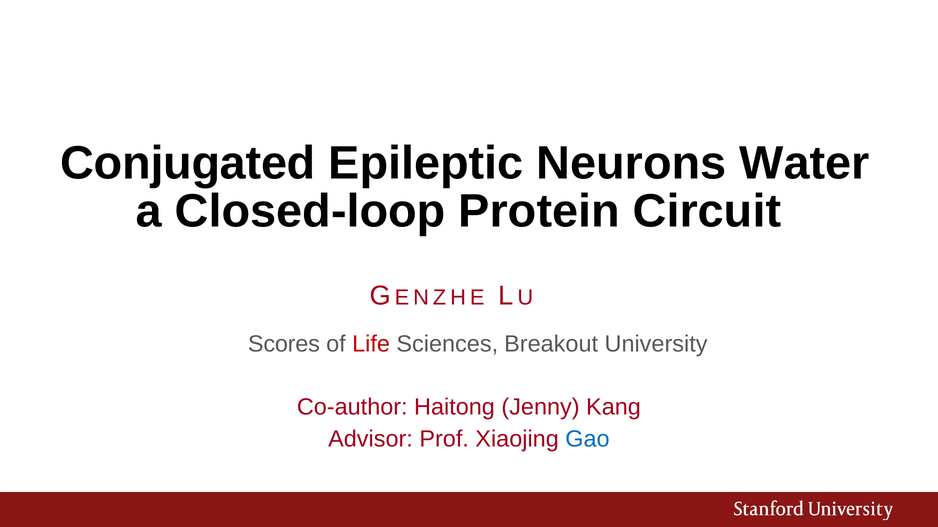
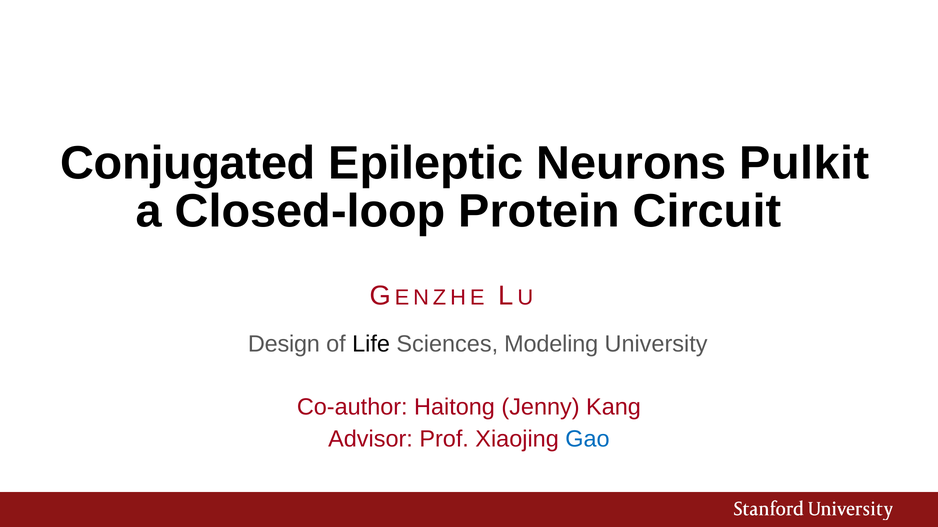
Water: Water -> Pulkit
Scores: Scores -> Design
Life colour: red -> black
Breakout: Breakout -> Modeling
